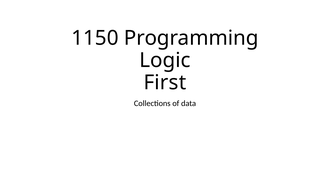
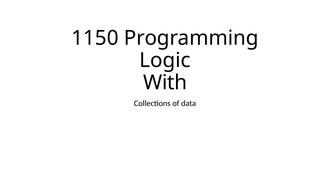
First: First -> With
